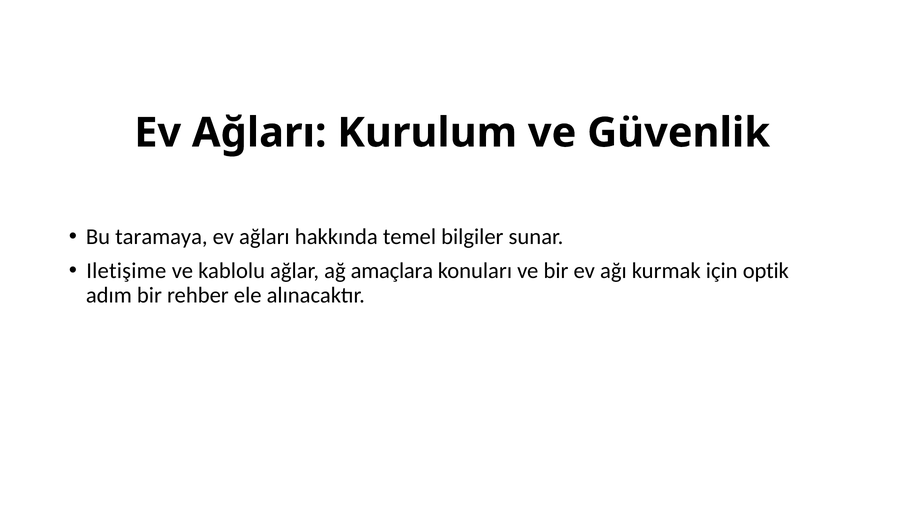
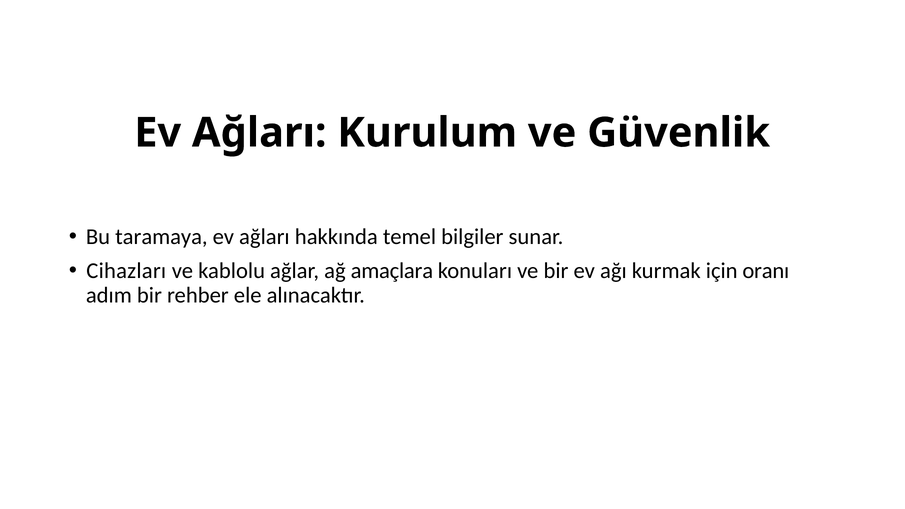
Iletişime: Iletişime -> Cihazları
optik: optik -> oranı
